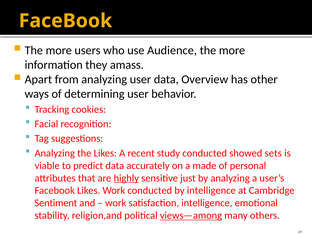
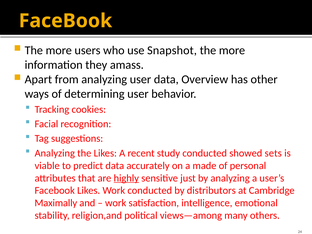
Audience: Audience -> Snapshot
by intelligence: intelligence -> distributors
Sentiment: Sentiment -> Maximally
views—among underline: present -> none
